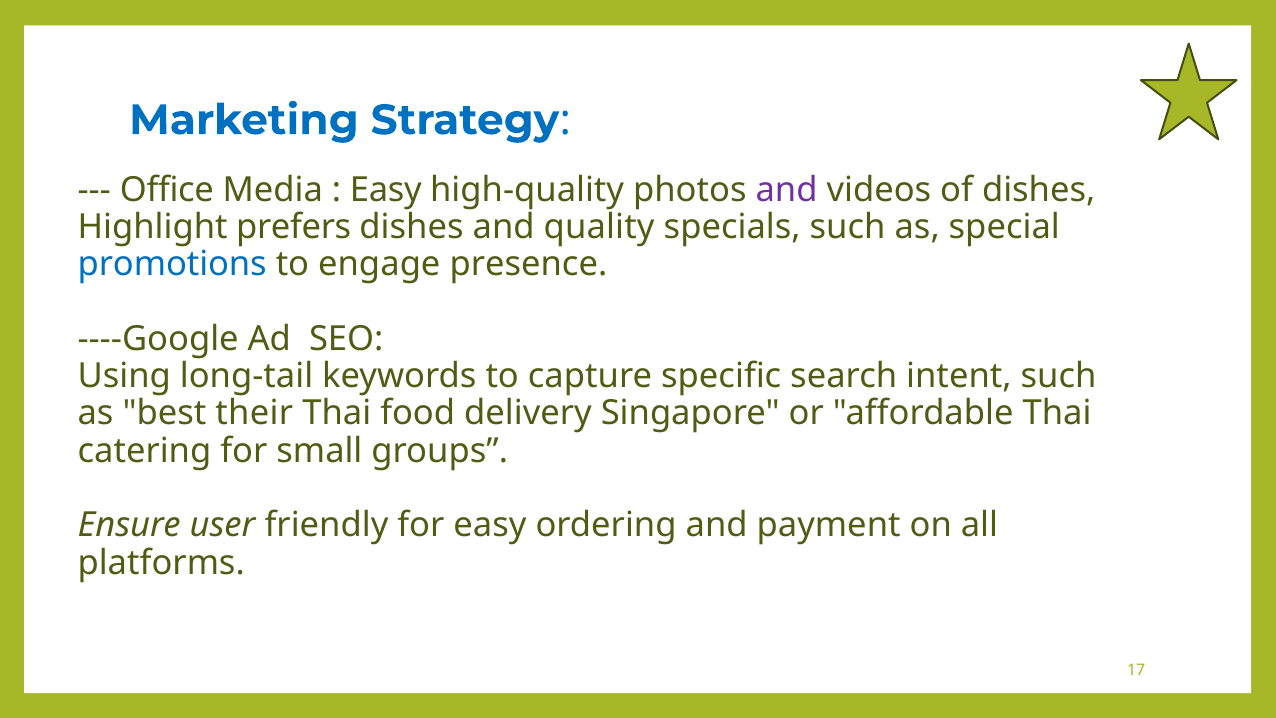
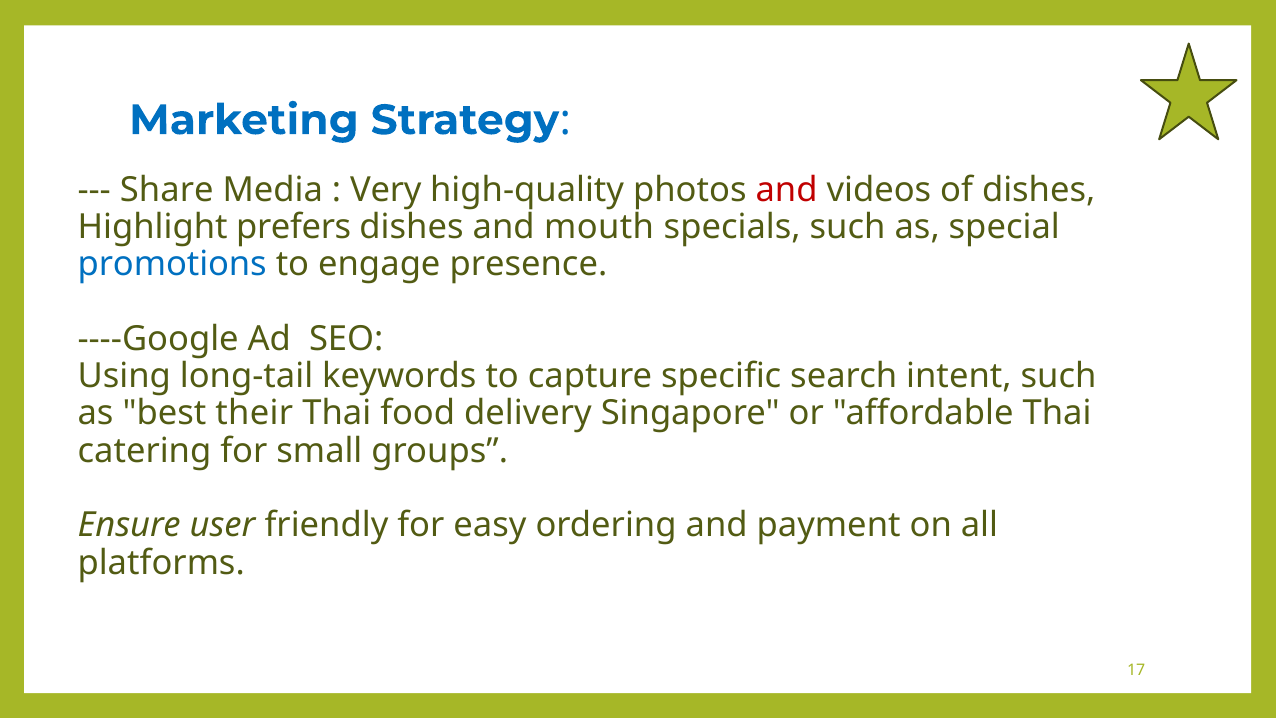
Office: Office -> Share
Easy at (386, 190): Easy -> Very
and at (787, 190) colour: purple -> red
quality: quality -> mouth
